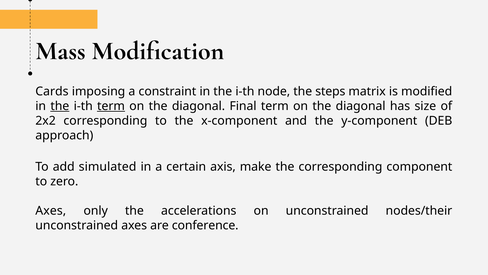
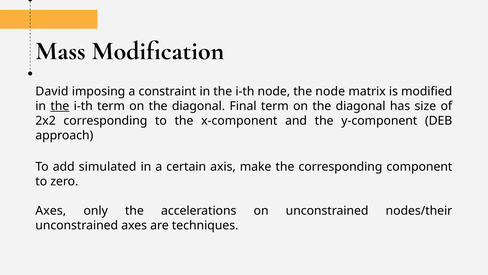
Cards: Cards -> David
the steps: steps -> node
term at (111, 106) underline: present -> none
conference: conference -> techniques
